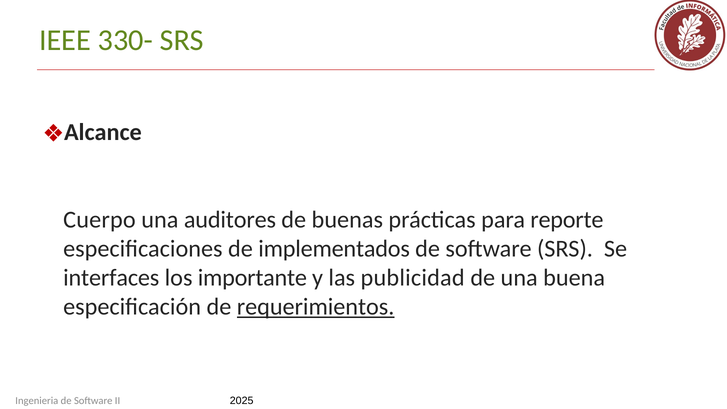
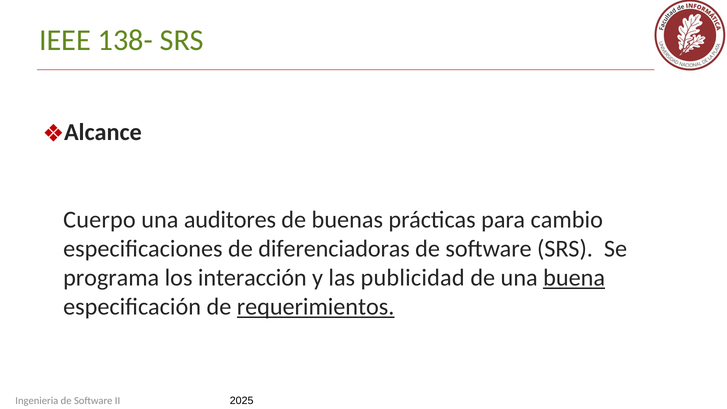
330-: 330- -> 138-
reporte: reporte -> cambio
implementados: implementados -> diferenciadoras
interfaces: interfaces -> programa
importante: importante -> interacción
buena underline: none -> present
